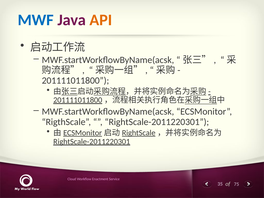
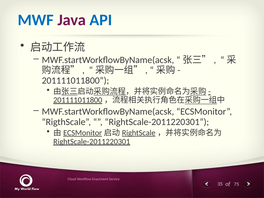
API colour: orange -> blue
